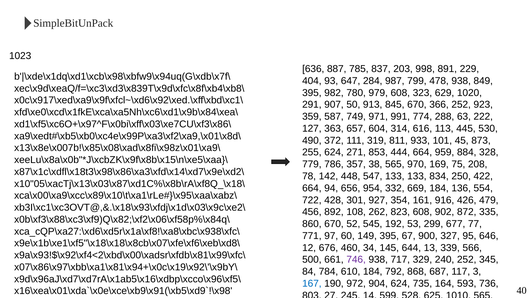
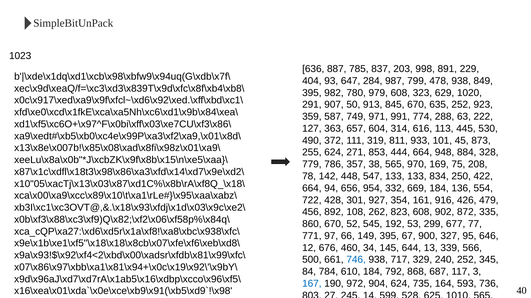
366: 366 -> 635
959: 959 -> 948
60: 60 -> 66
746 colour: purple -> blue
